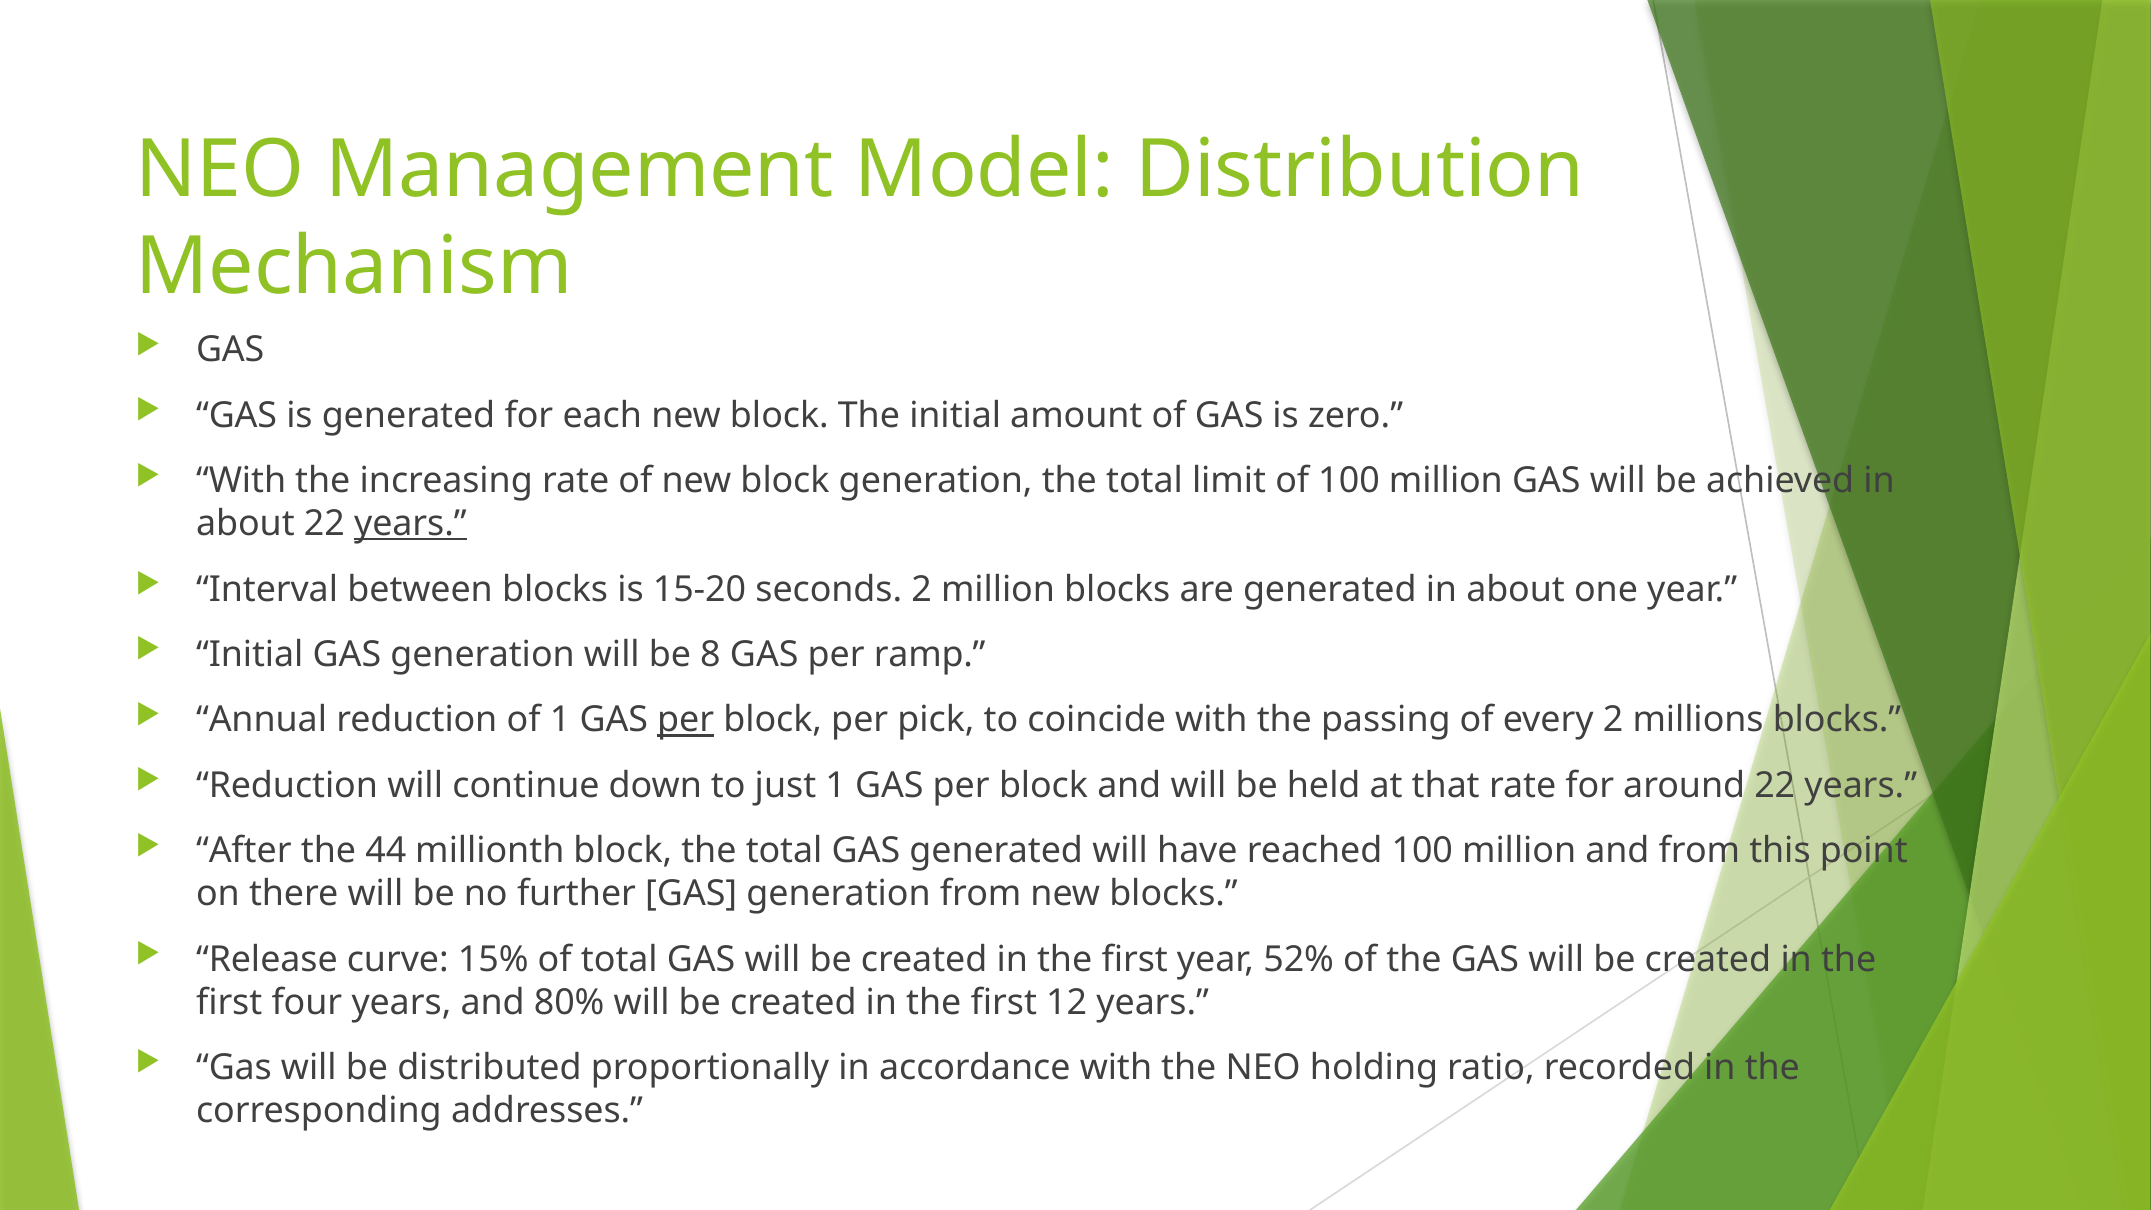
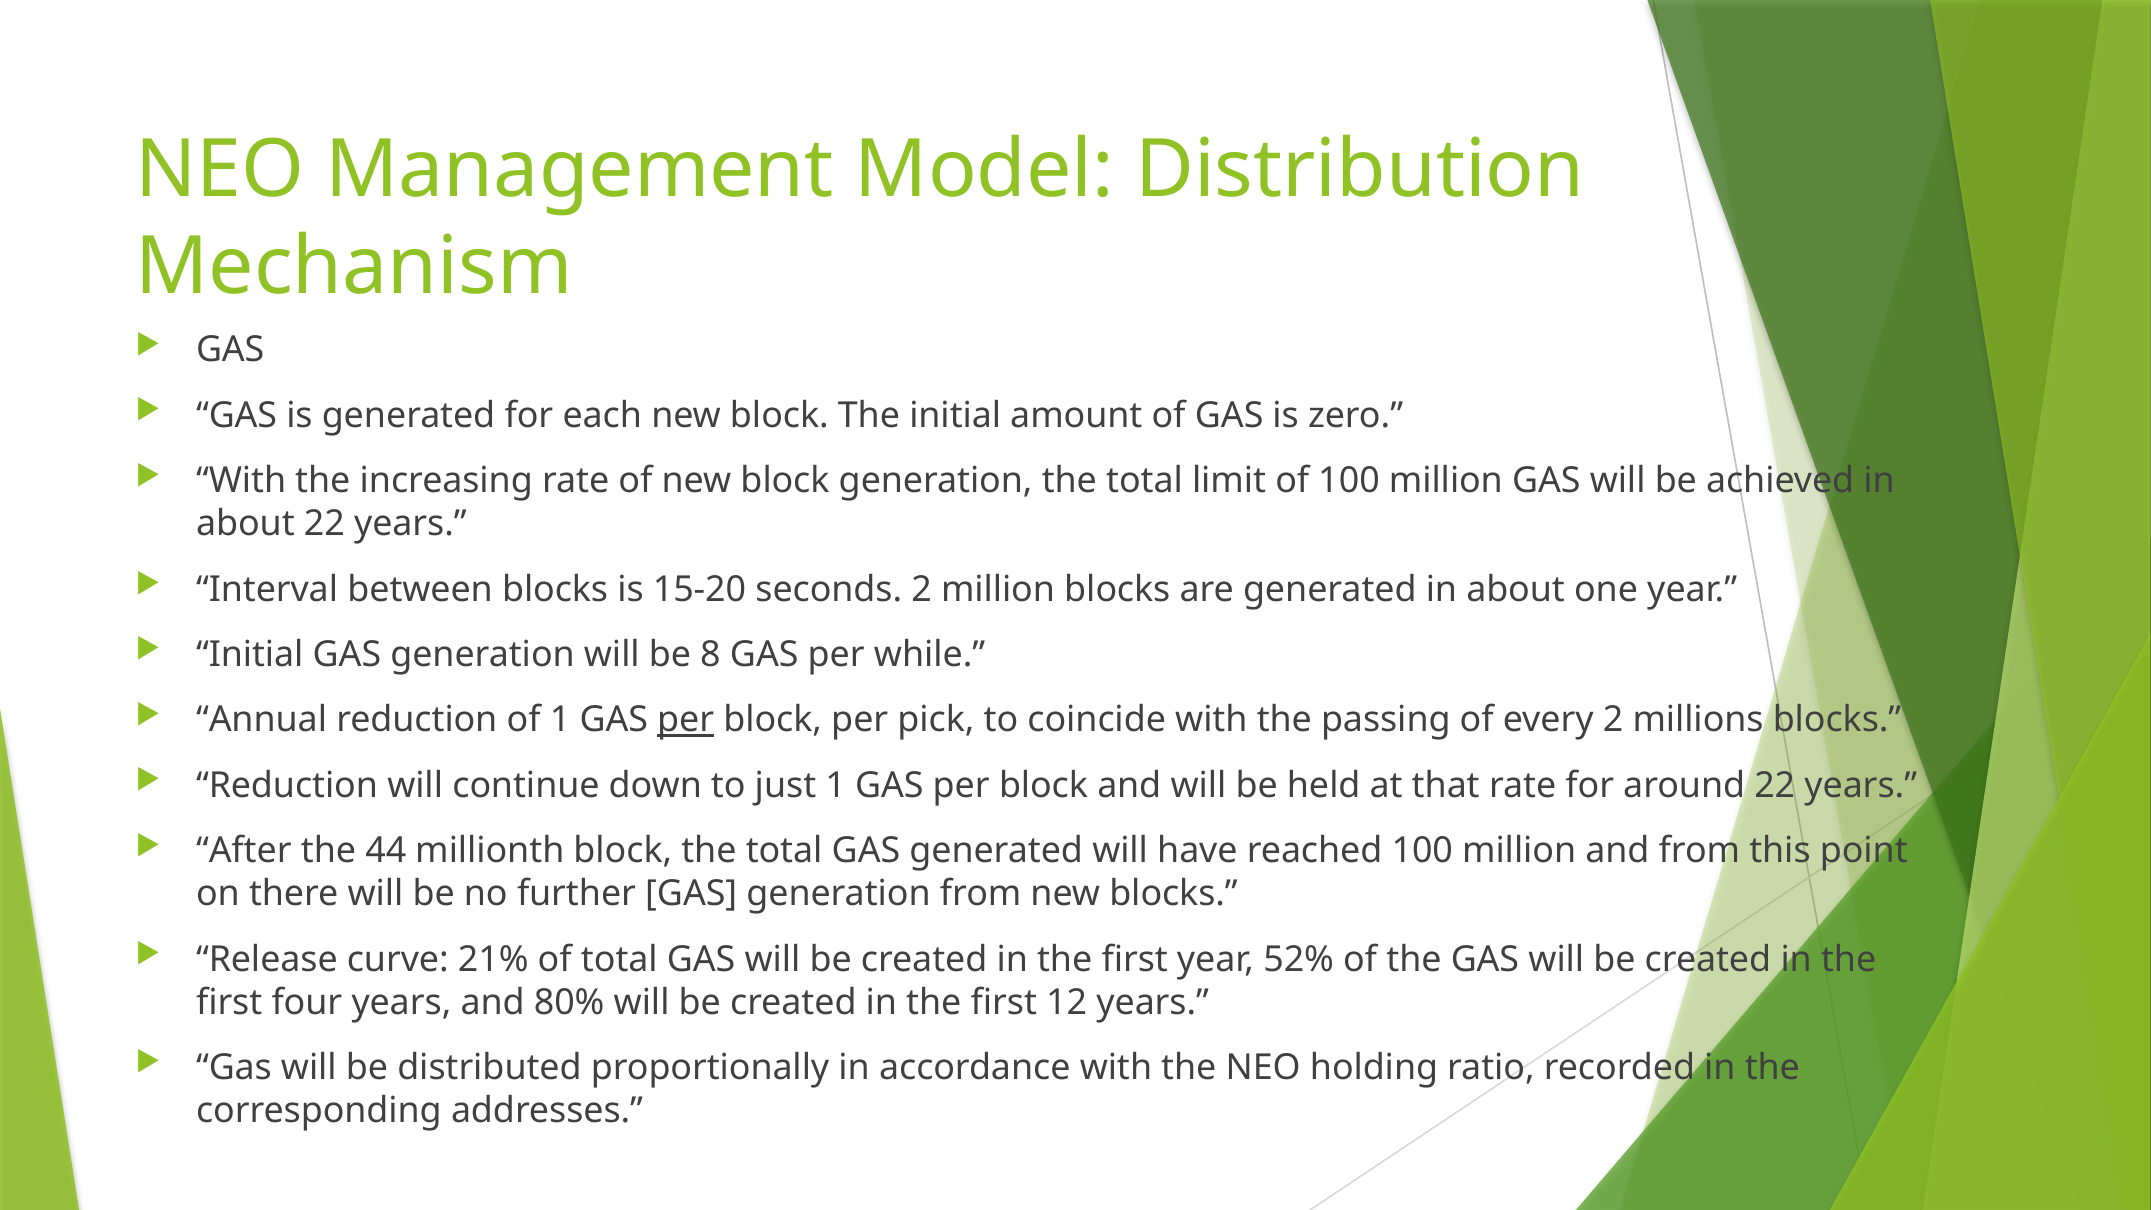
years at (410, 524) underline: present -> none
ramp: ramp -> while
15%: 15% -> 21%
